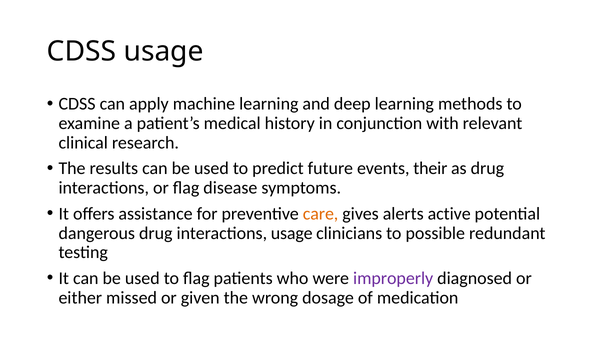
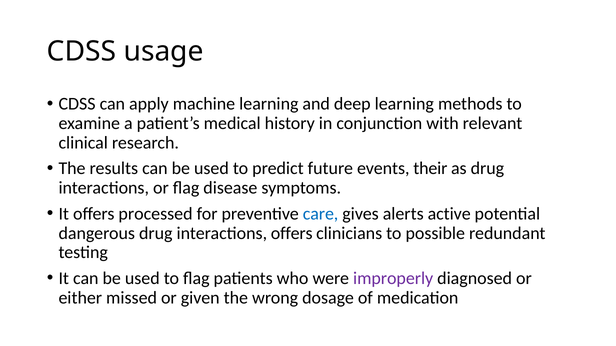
assistance: assistance -> processed
care colour: orange -> blue
interactions usage: usage -> offers
